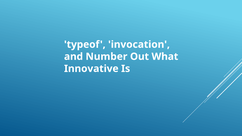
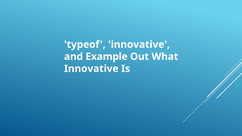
typeof invocation: invocation -> innovative
Number: Number -> Example
